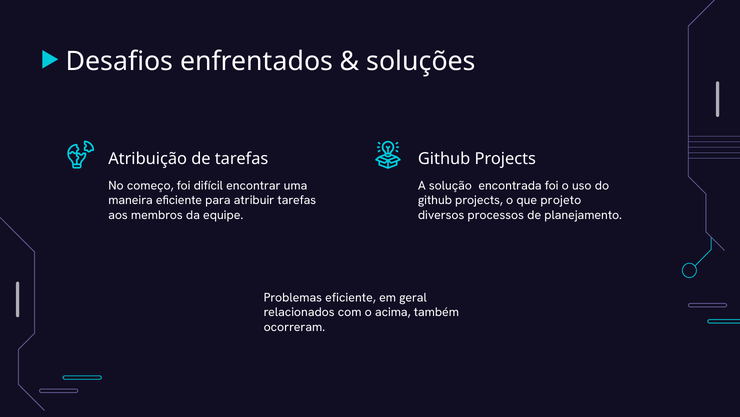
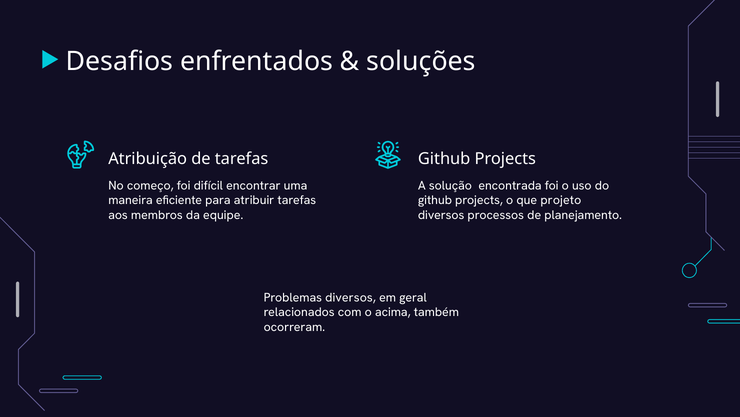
Problemas eficiente: eficiente -> diversos
